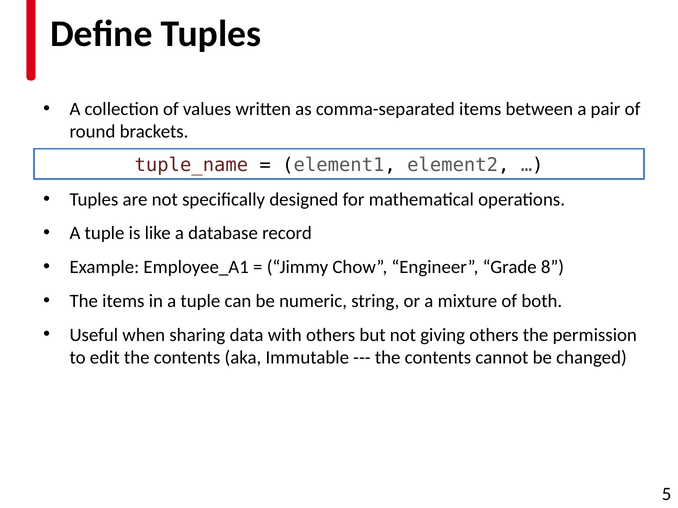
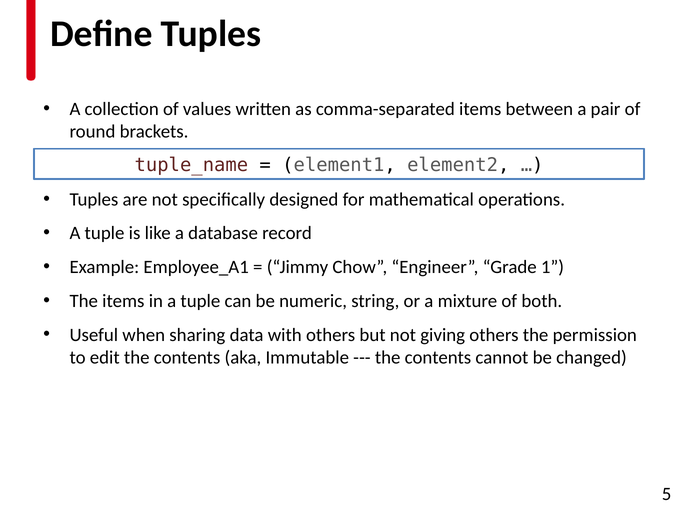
8: 8 -> 1
